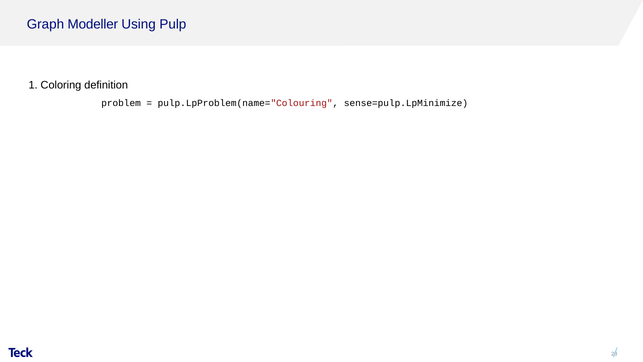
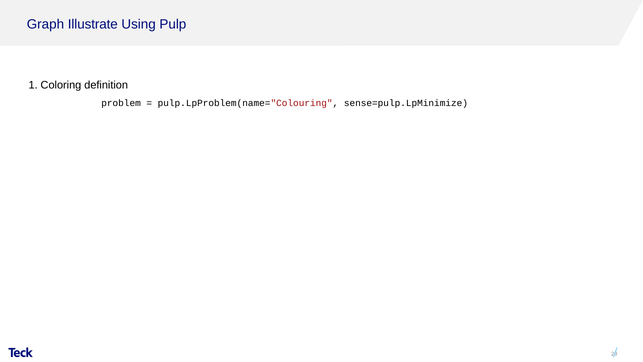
Modeller: Modeller -> Illustrate
